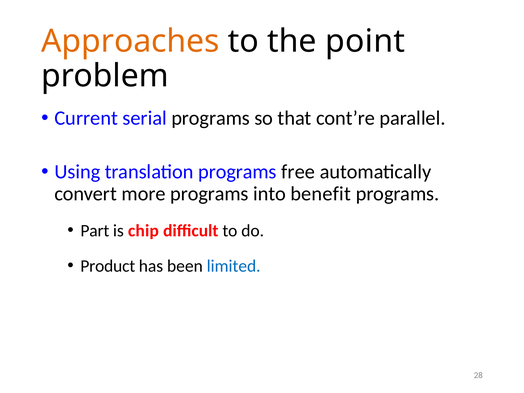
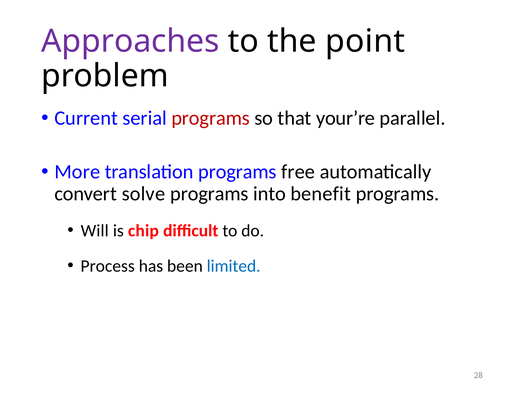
Approaches colour: orange -> purple
programs at (211, 118) colour: black -> red
cont’re: cont’re -> your’re
Using: Using -> More
more: more -> solve
Part: Part -> Will
Product: Product -> Process
